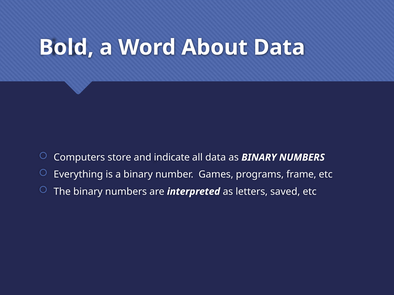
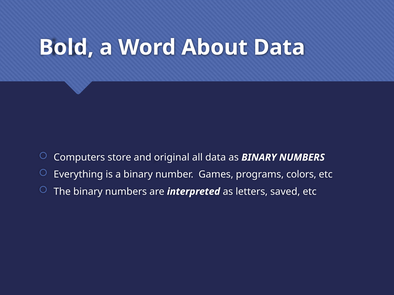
indicate: indicate -> original
frame: frame -> colors
